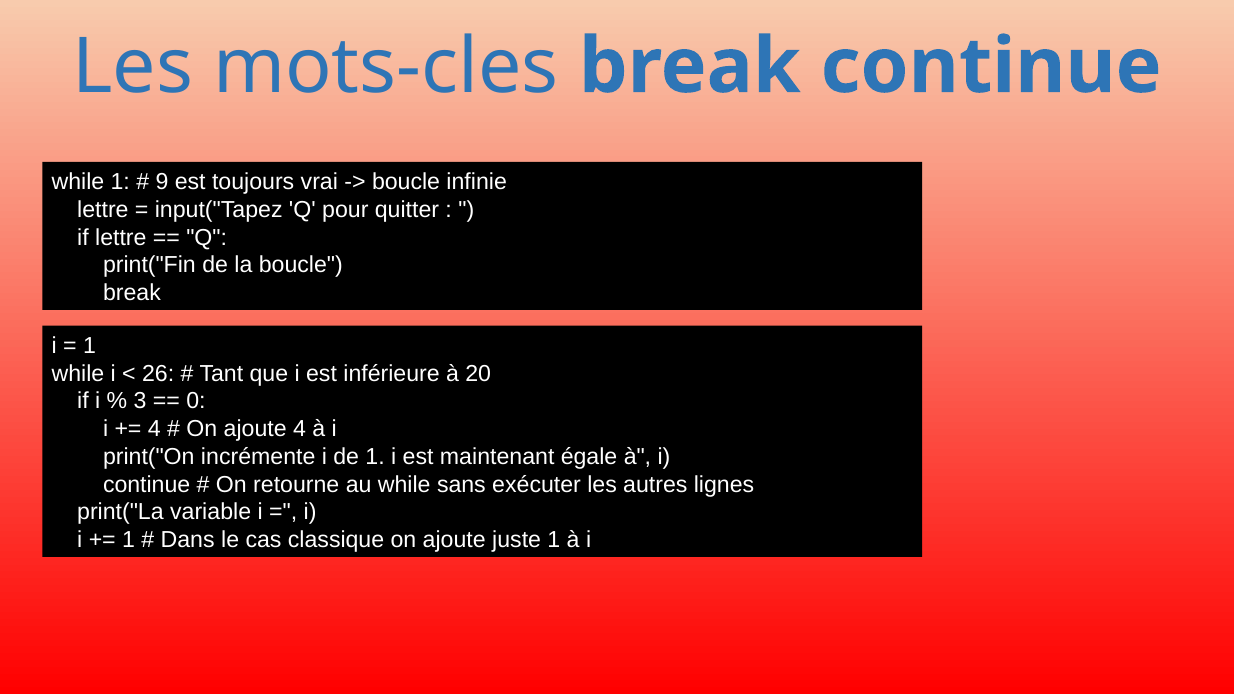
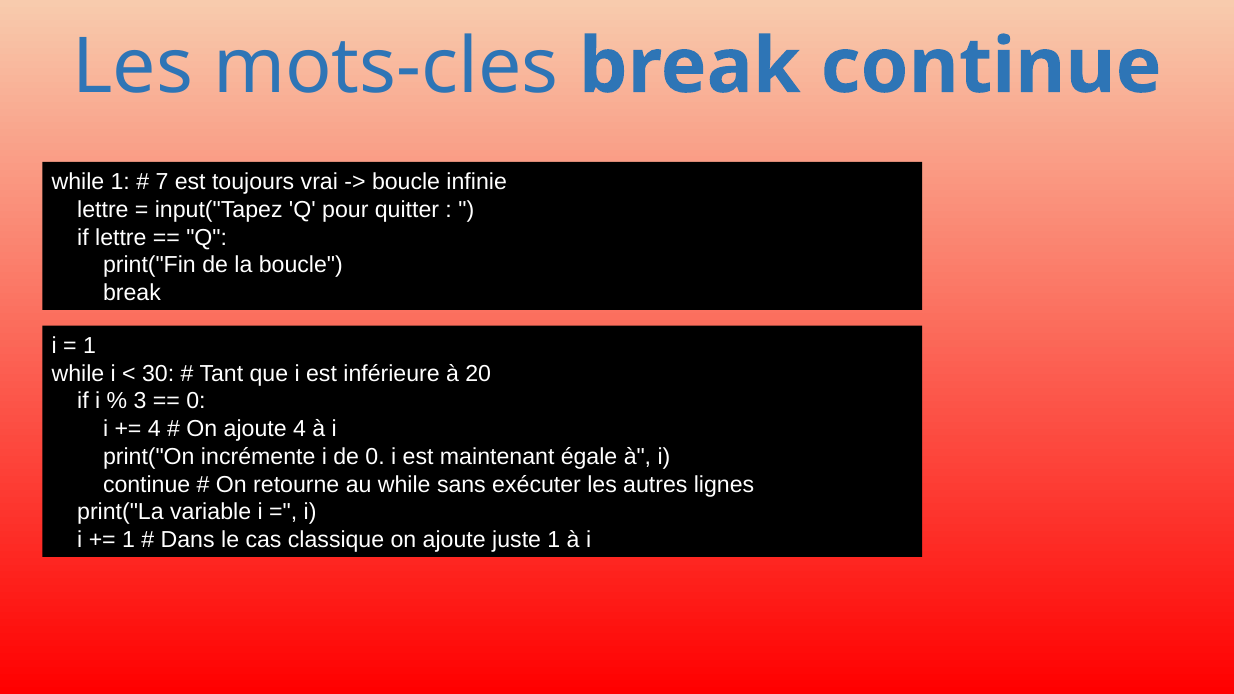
9: 9 -> 7
26: 26 -> 30
de 1: 1 -> 0
